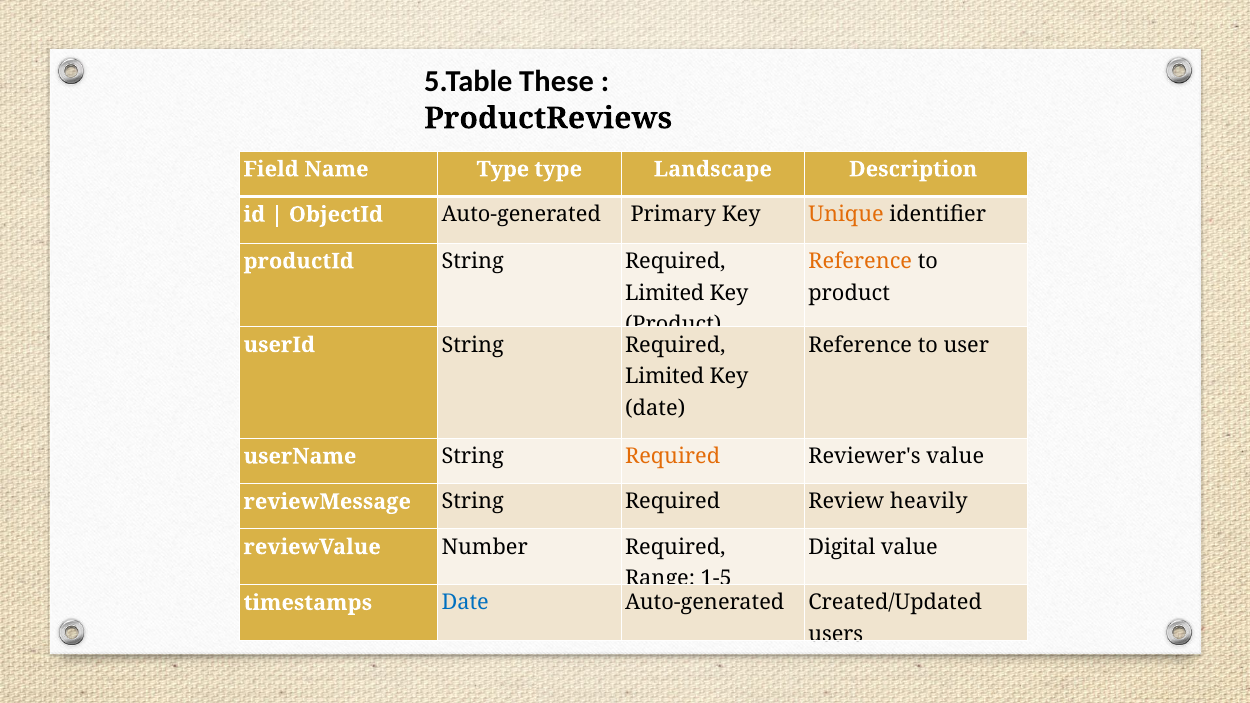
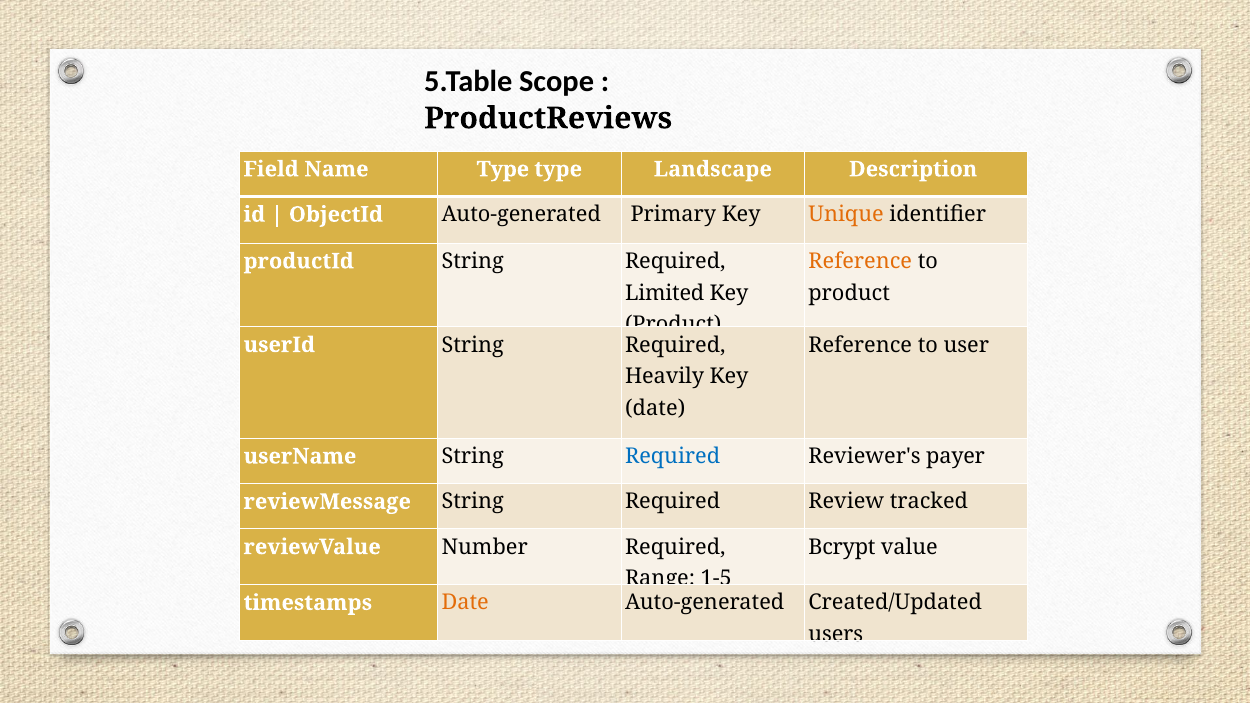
These: These -> Scope
Limited at (665, 377): Limited -> Heavily
Required at (673, 456) colour: orange -> blue
Reviewer's value: value -> payer
heavily: heavily -> tracked
Digital: Digital -> Bcrypt
Date at (465, 603) colour: blue -> orange
